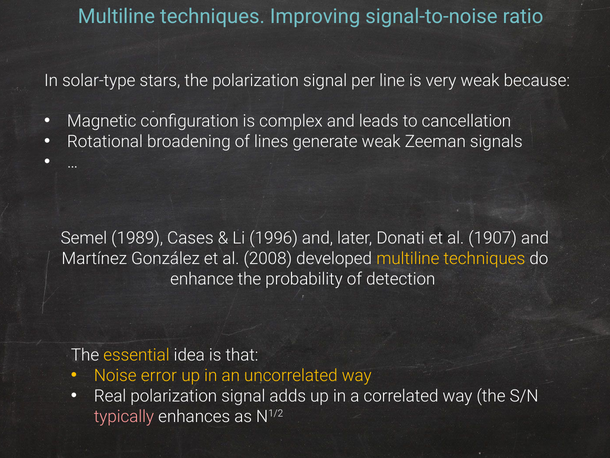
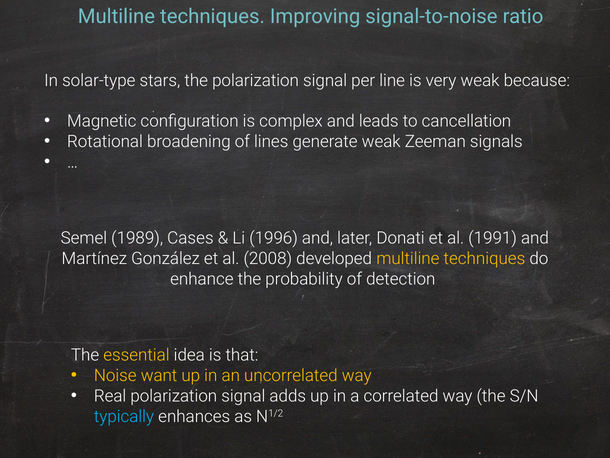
1907: 1907 -> 1991
error: error -> want
typically colour: pink -> light blue
